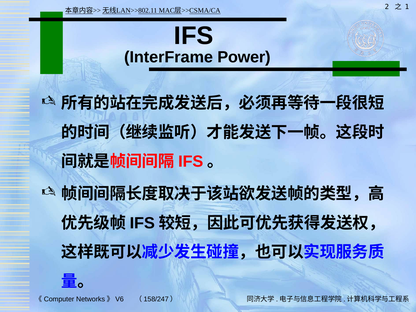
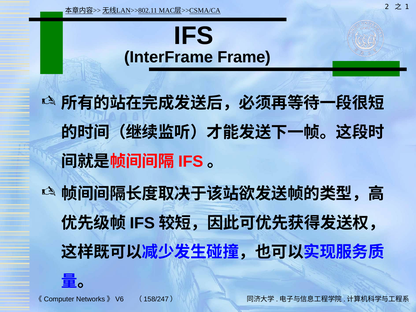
Power: Power -> Frame
